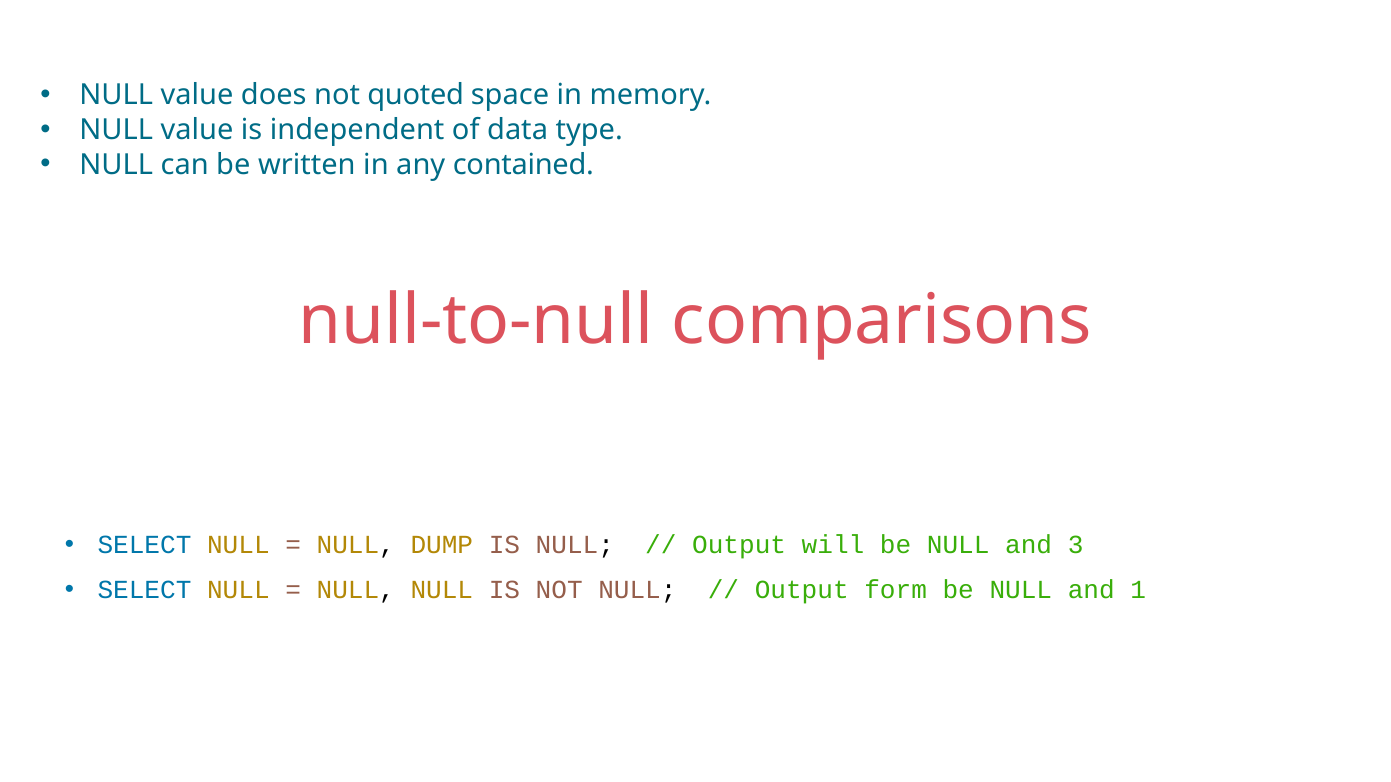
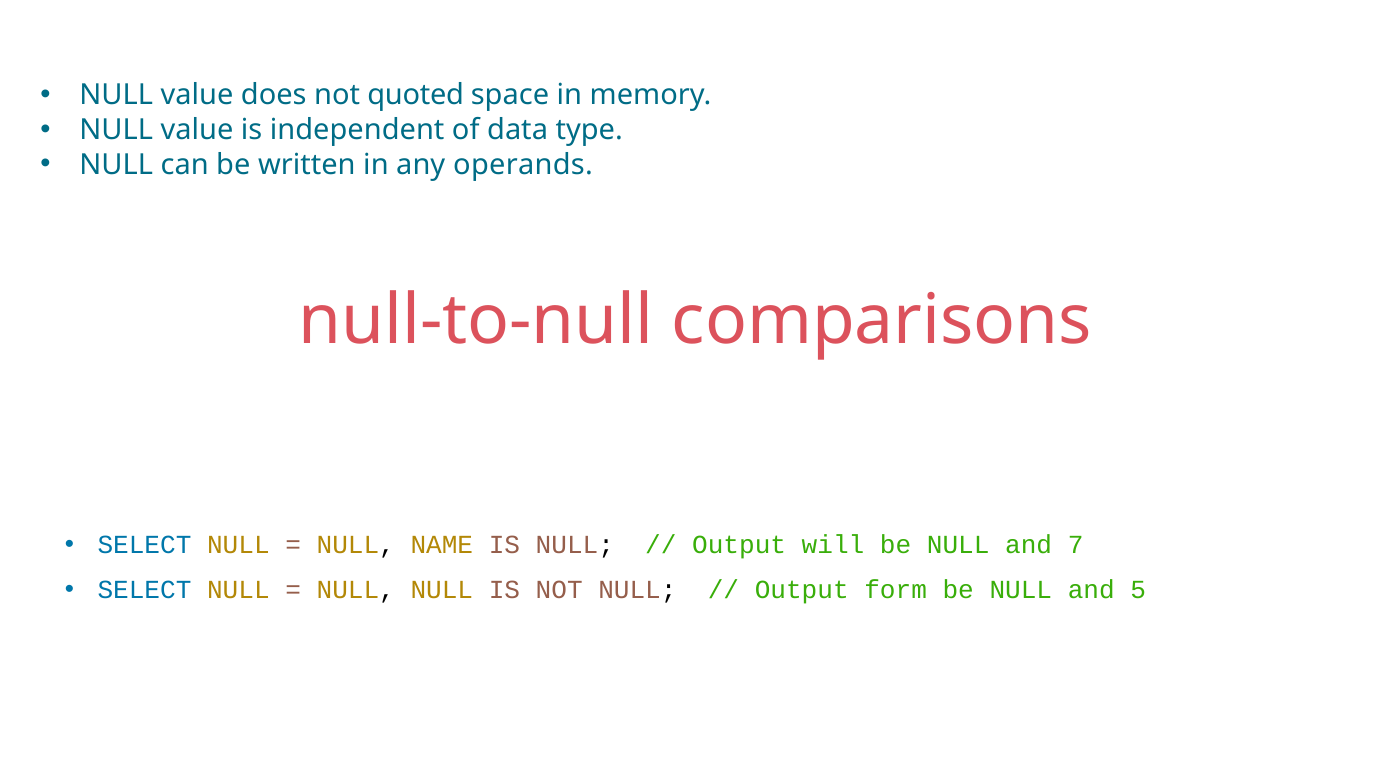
contained: contained -> operands
DUMP: DUMP -> NAME
3: 3 -> 7
1: 1 -> 5
